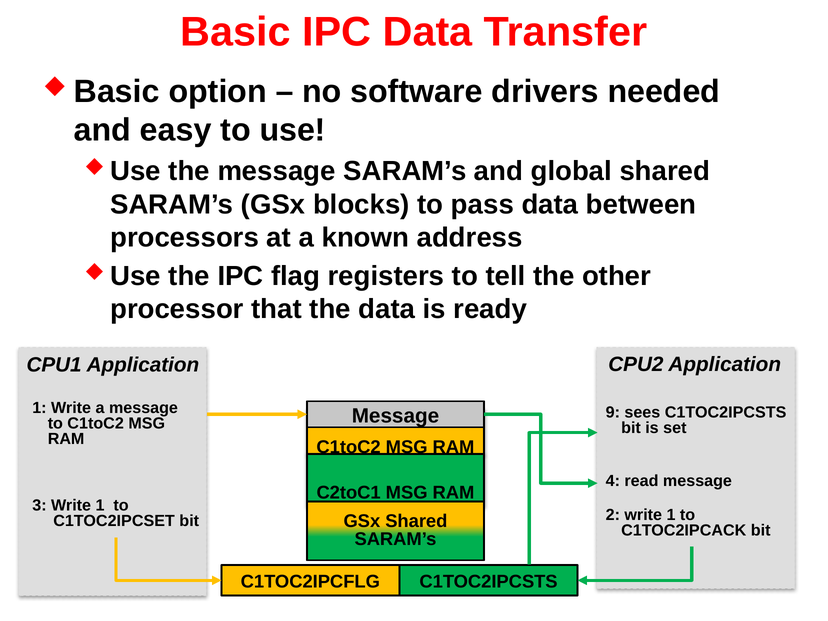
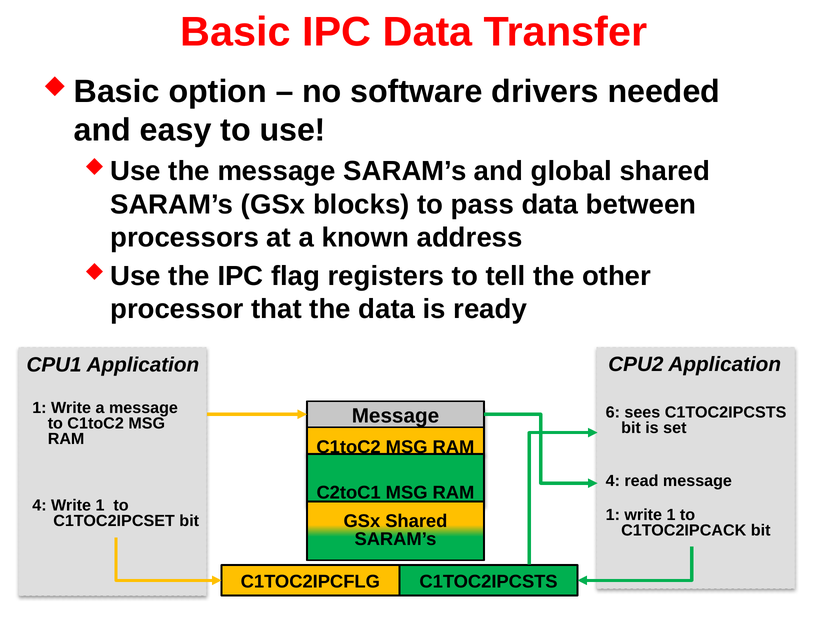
9: 9 -> 6
3 at (39, 506): 3 -> 4
2 at (613, 515): 2 -> 1
